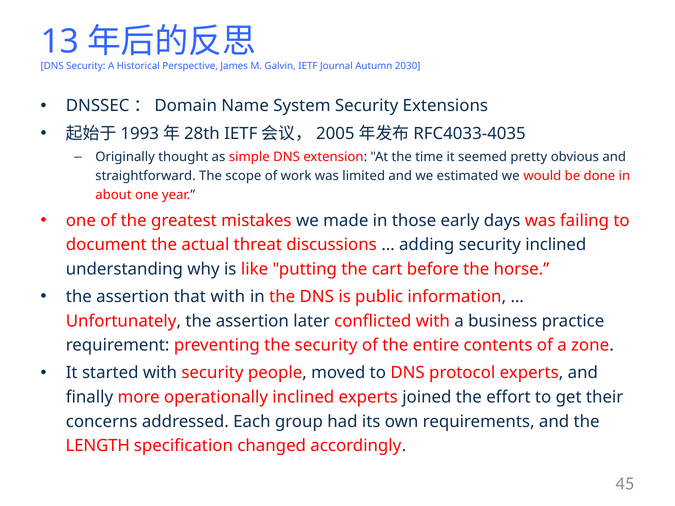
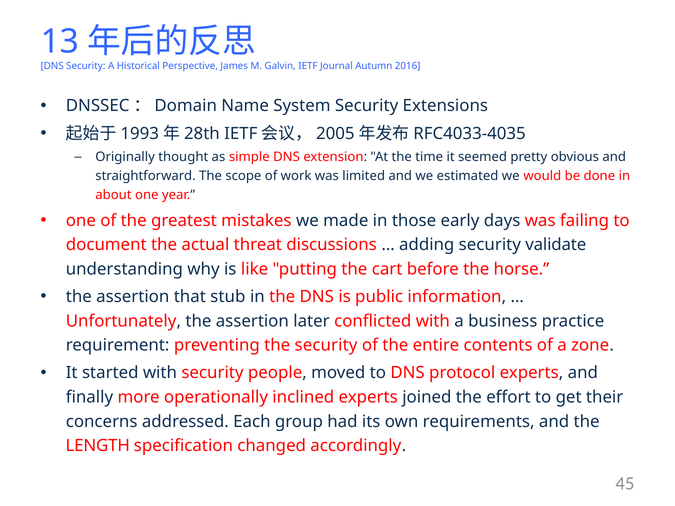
2030: 2030 -> 2016
security inclined: inclined -> validate
that with: with -> stub
